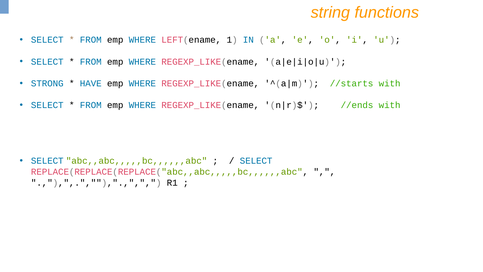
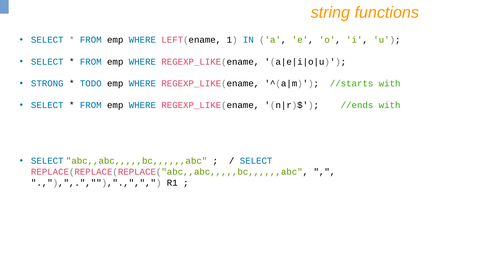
HAVE: HAVE -> TODO
